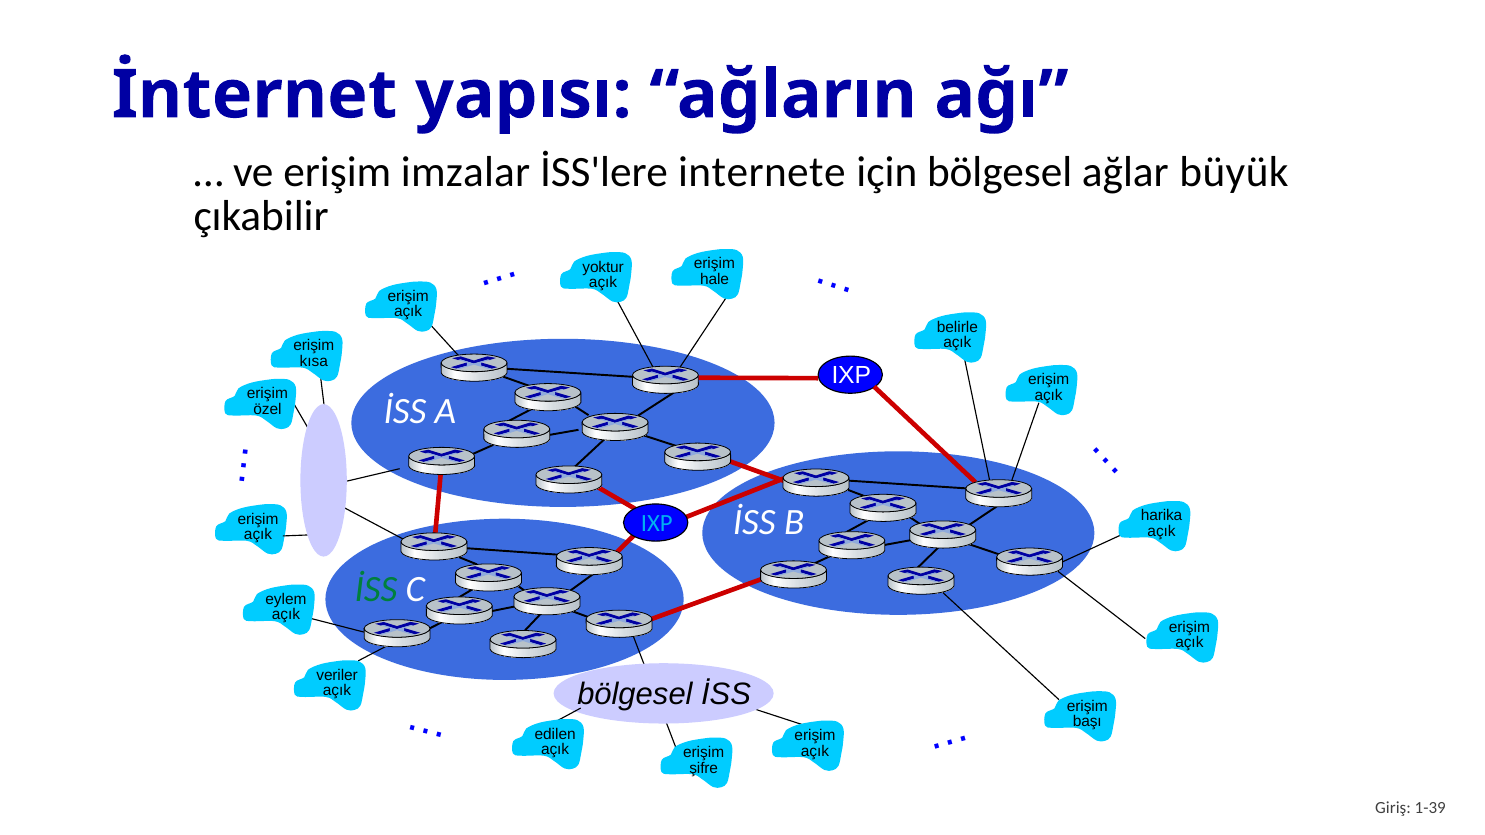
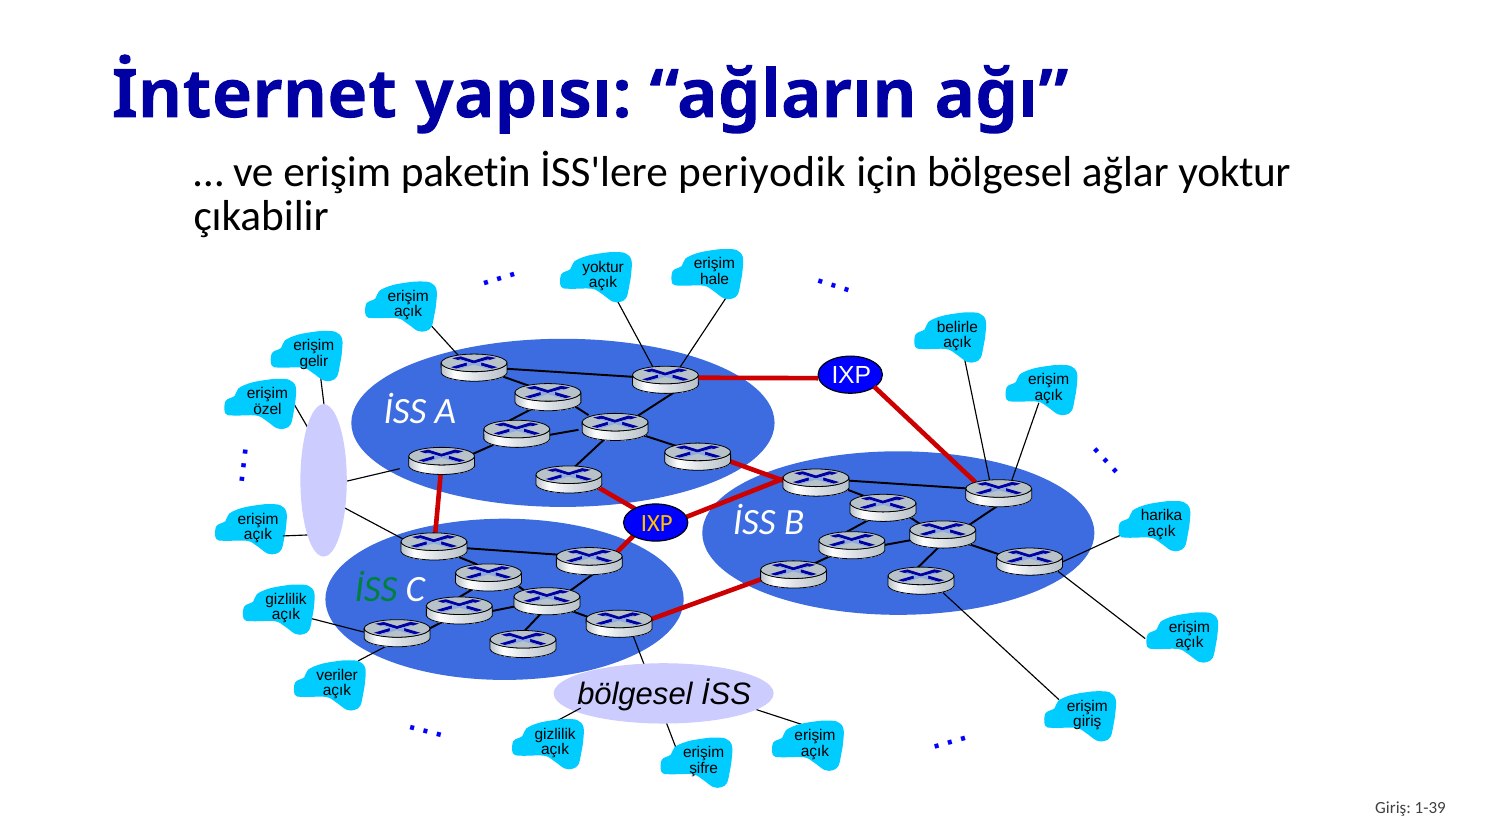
imzalar: imzalar -> paketin
internete: internete -> periyodik
ağlar büyük: büyük -> yoktur
kısa: kısa -> gelir
IXP at (657, 524) colour: light blue -> yellow
eylem at (286, 600): eylem -> gizlilik
başı at (1087, 722): başı -> giriş
edilen at (555, 734): edilen -> gizlilik
